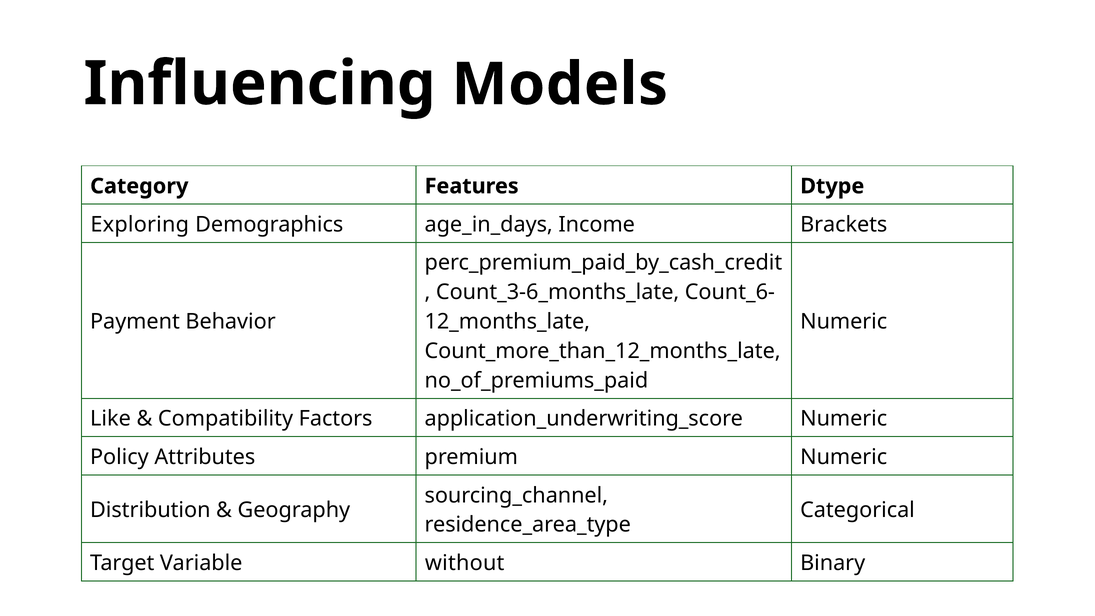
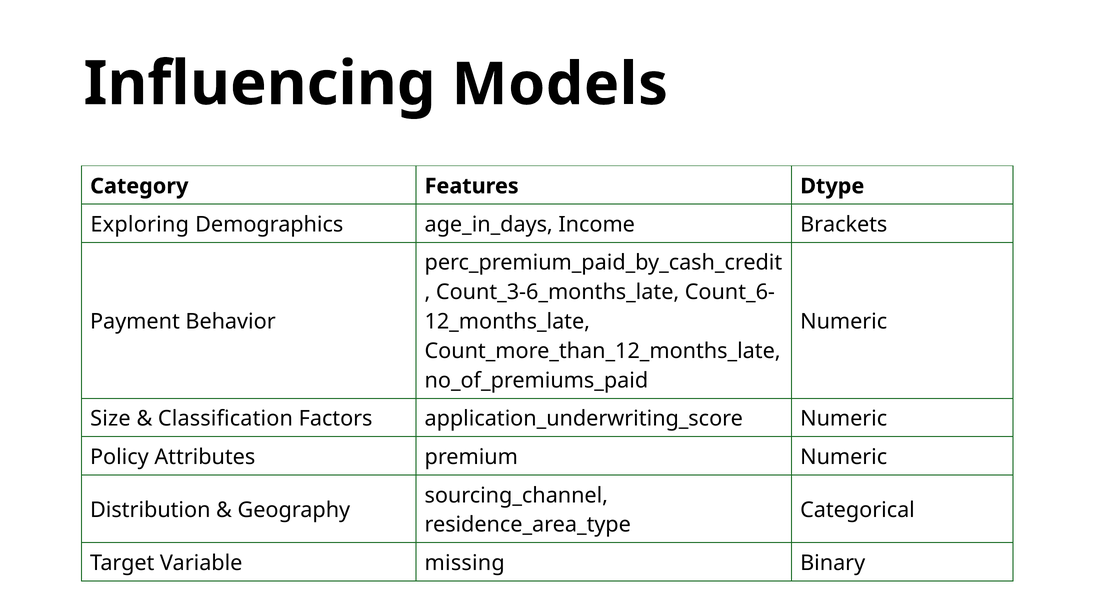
Like: Like -> Size
Compatibility: Compatibility -> Classification
without: without -> missing
